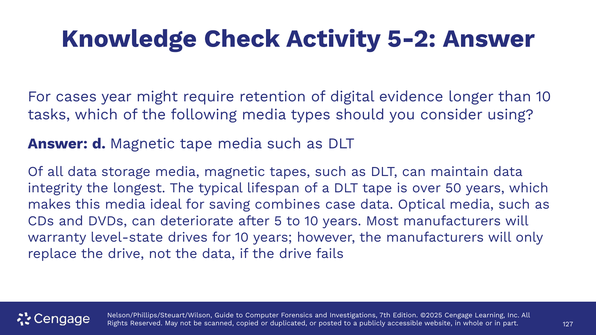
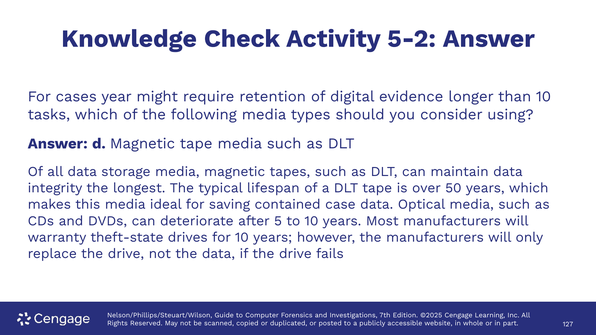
combines: combines -> contained
level-state: level-state -> theft-state
